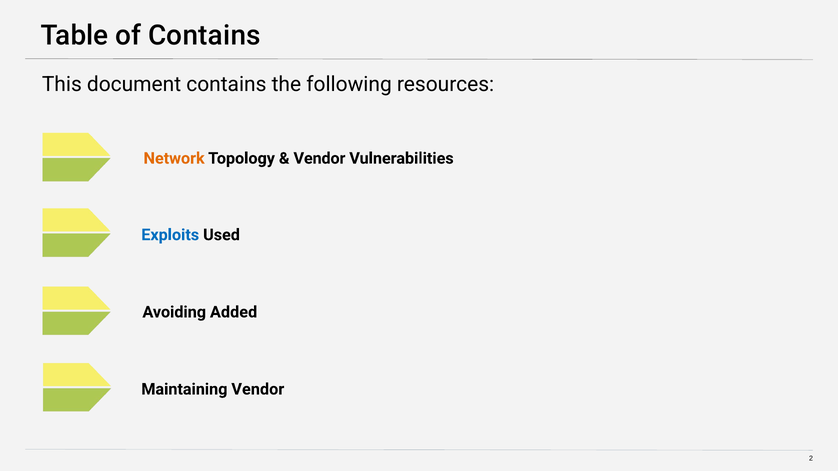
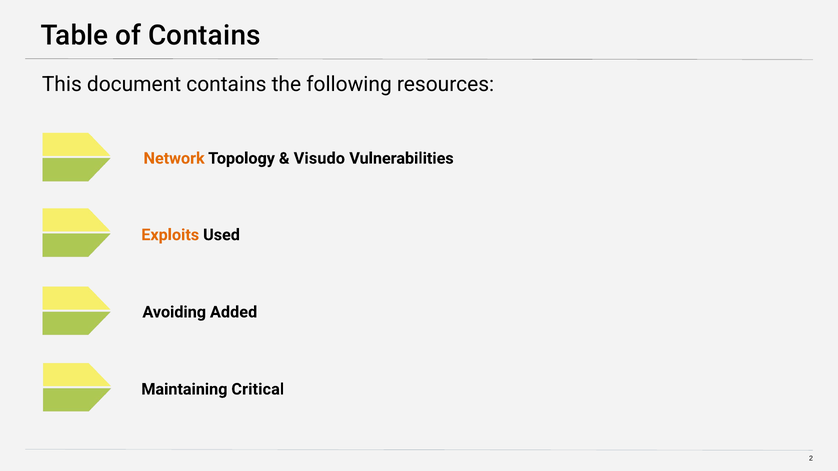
Vendor at (319, 159): Vendor -> Visudo
Exploits colour: blue -> orange
Maintaining Vendor: Vendor -> Critical
